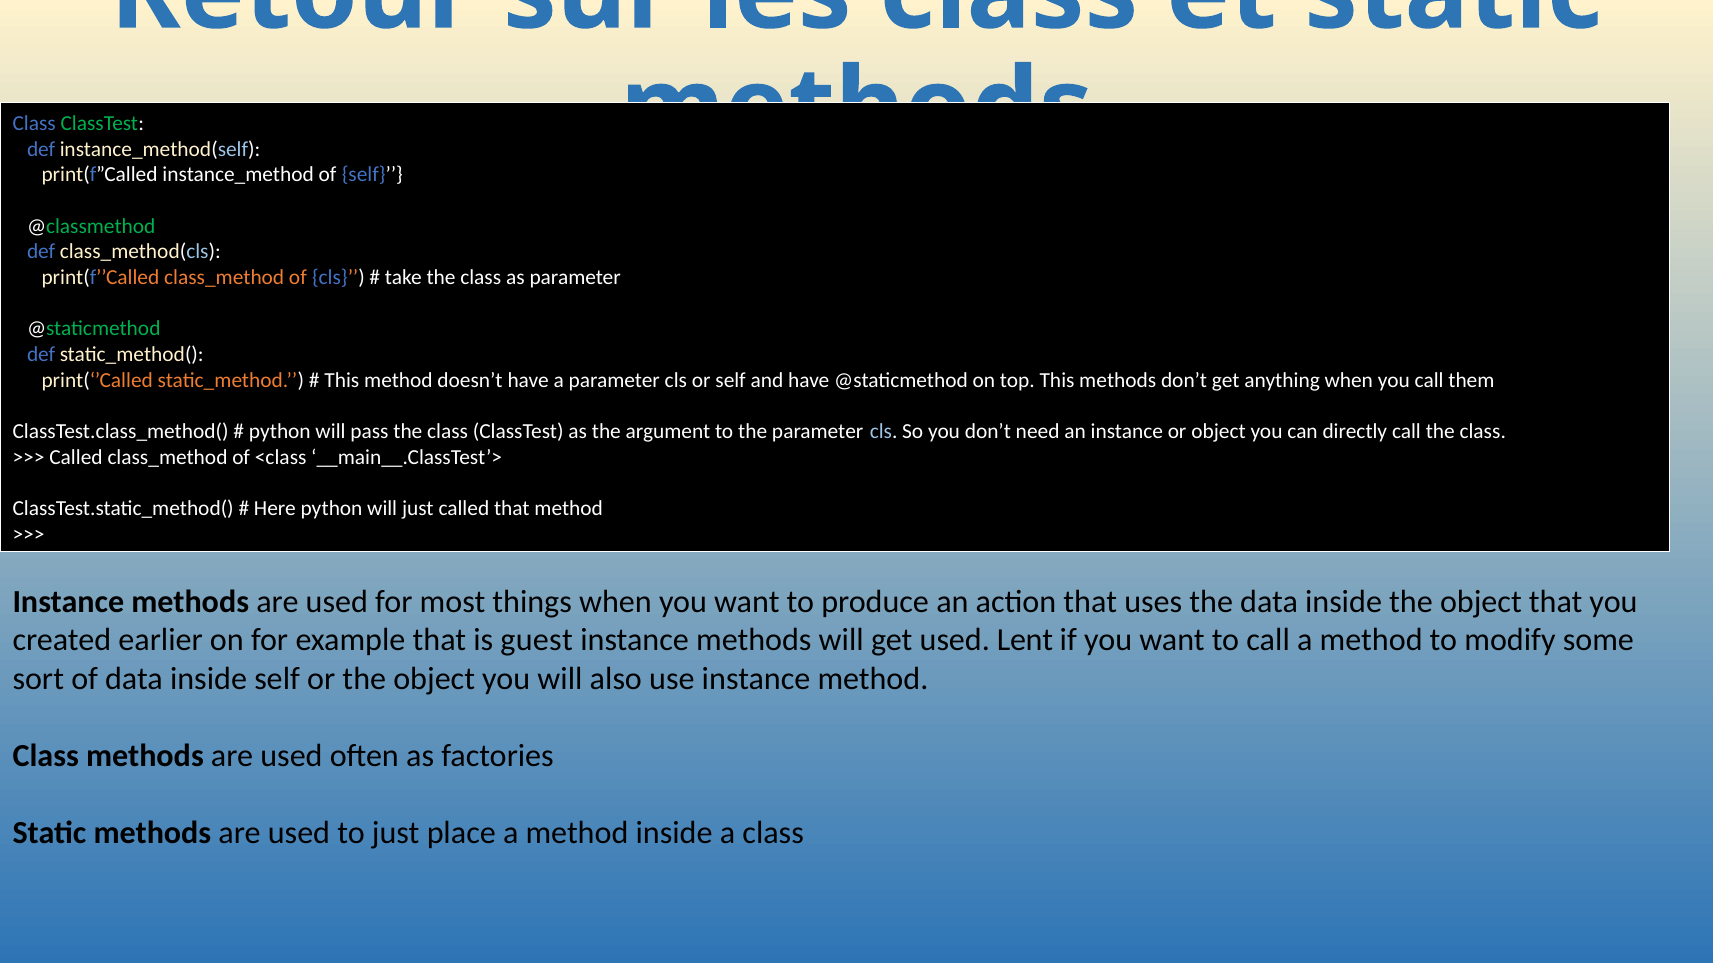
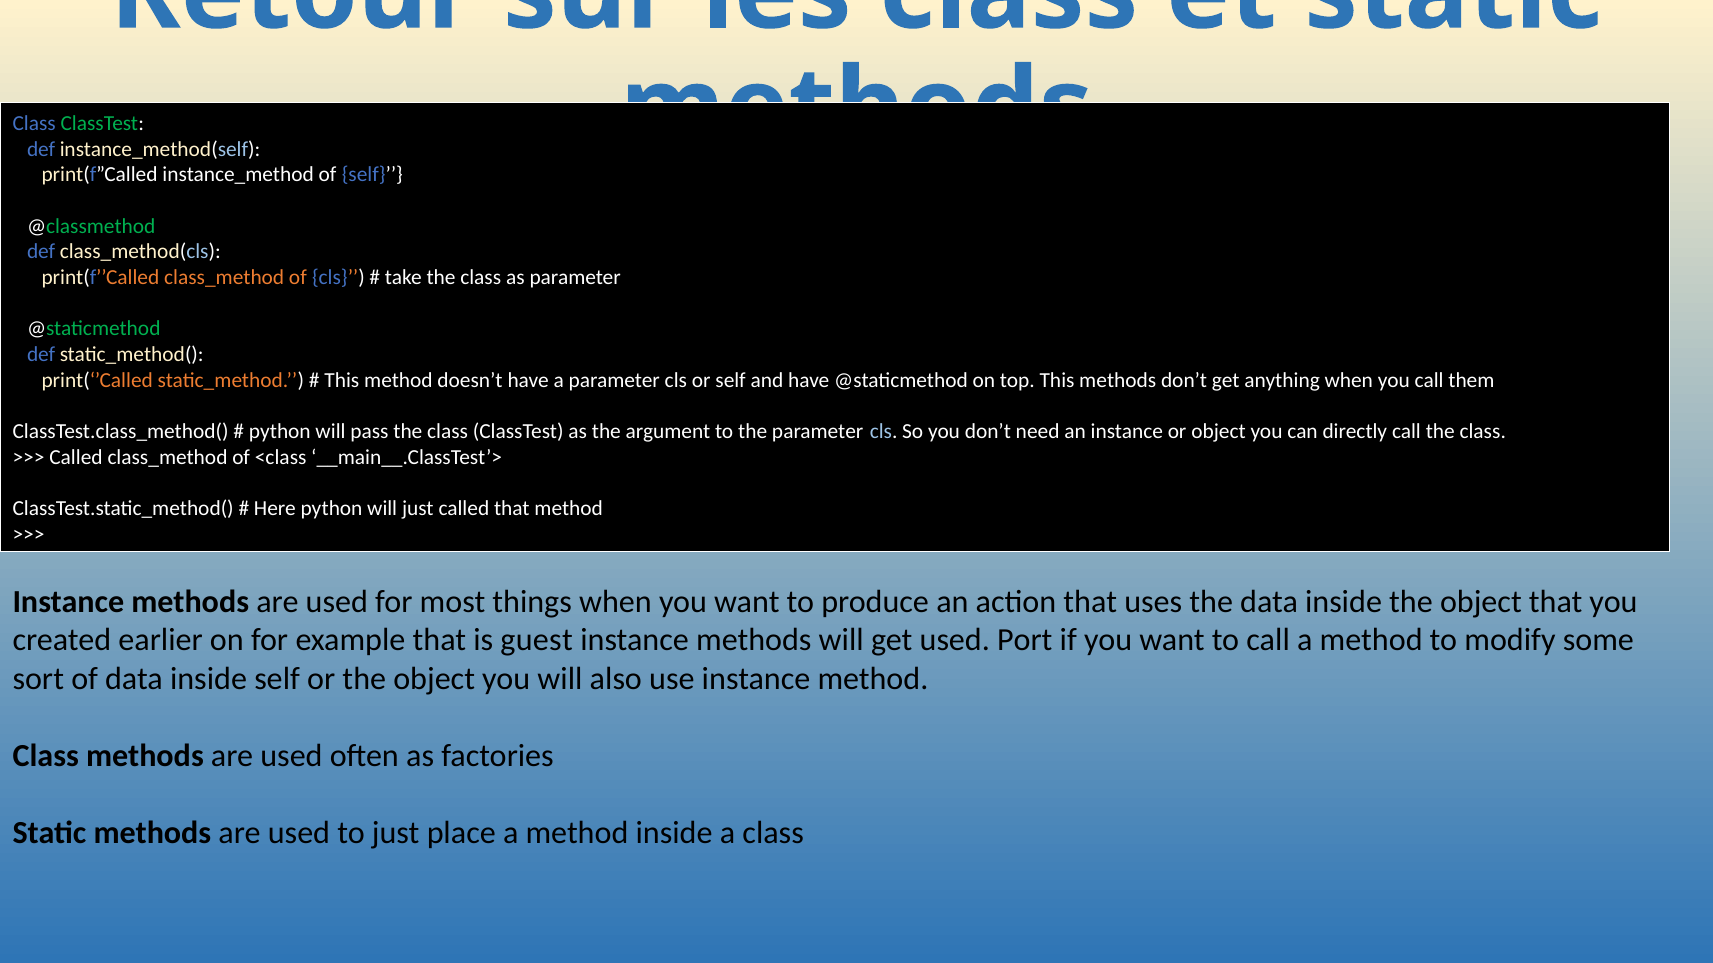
Lent: Lent -> Port
